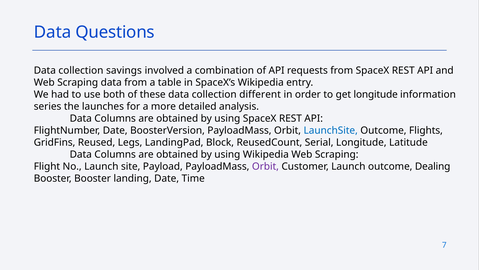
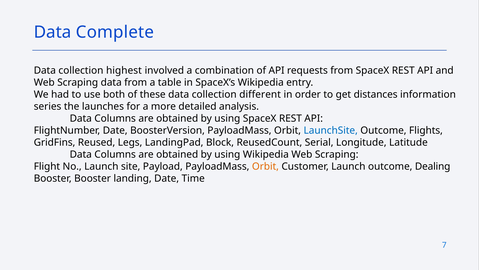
Questions: Questions -> Complete
savings: savings -> highest
get longitude: longitude -> distances
Orbit at (265, 166) colour: purple -> orange
